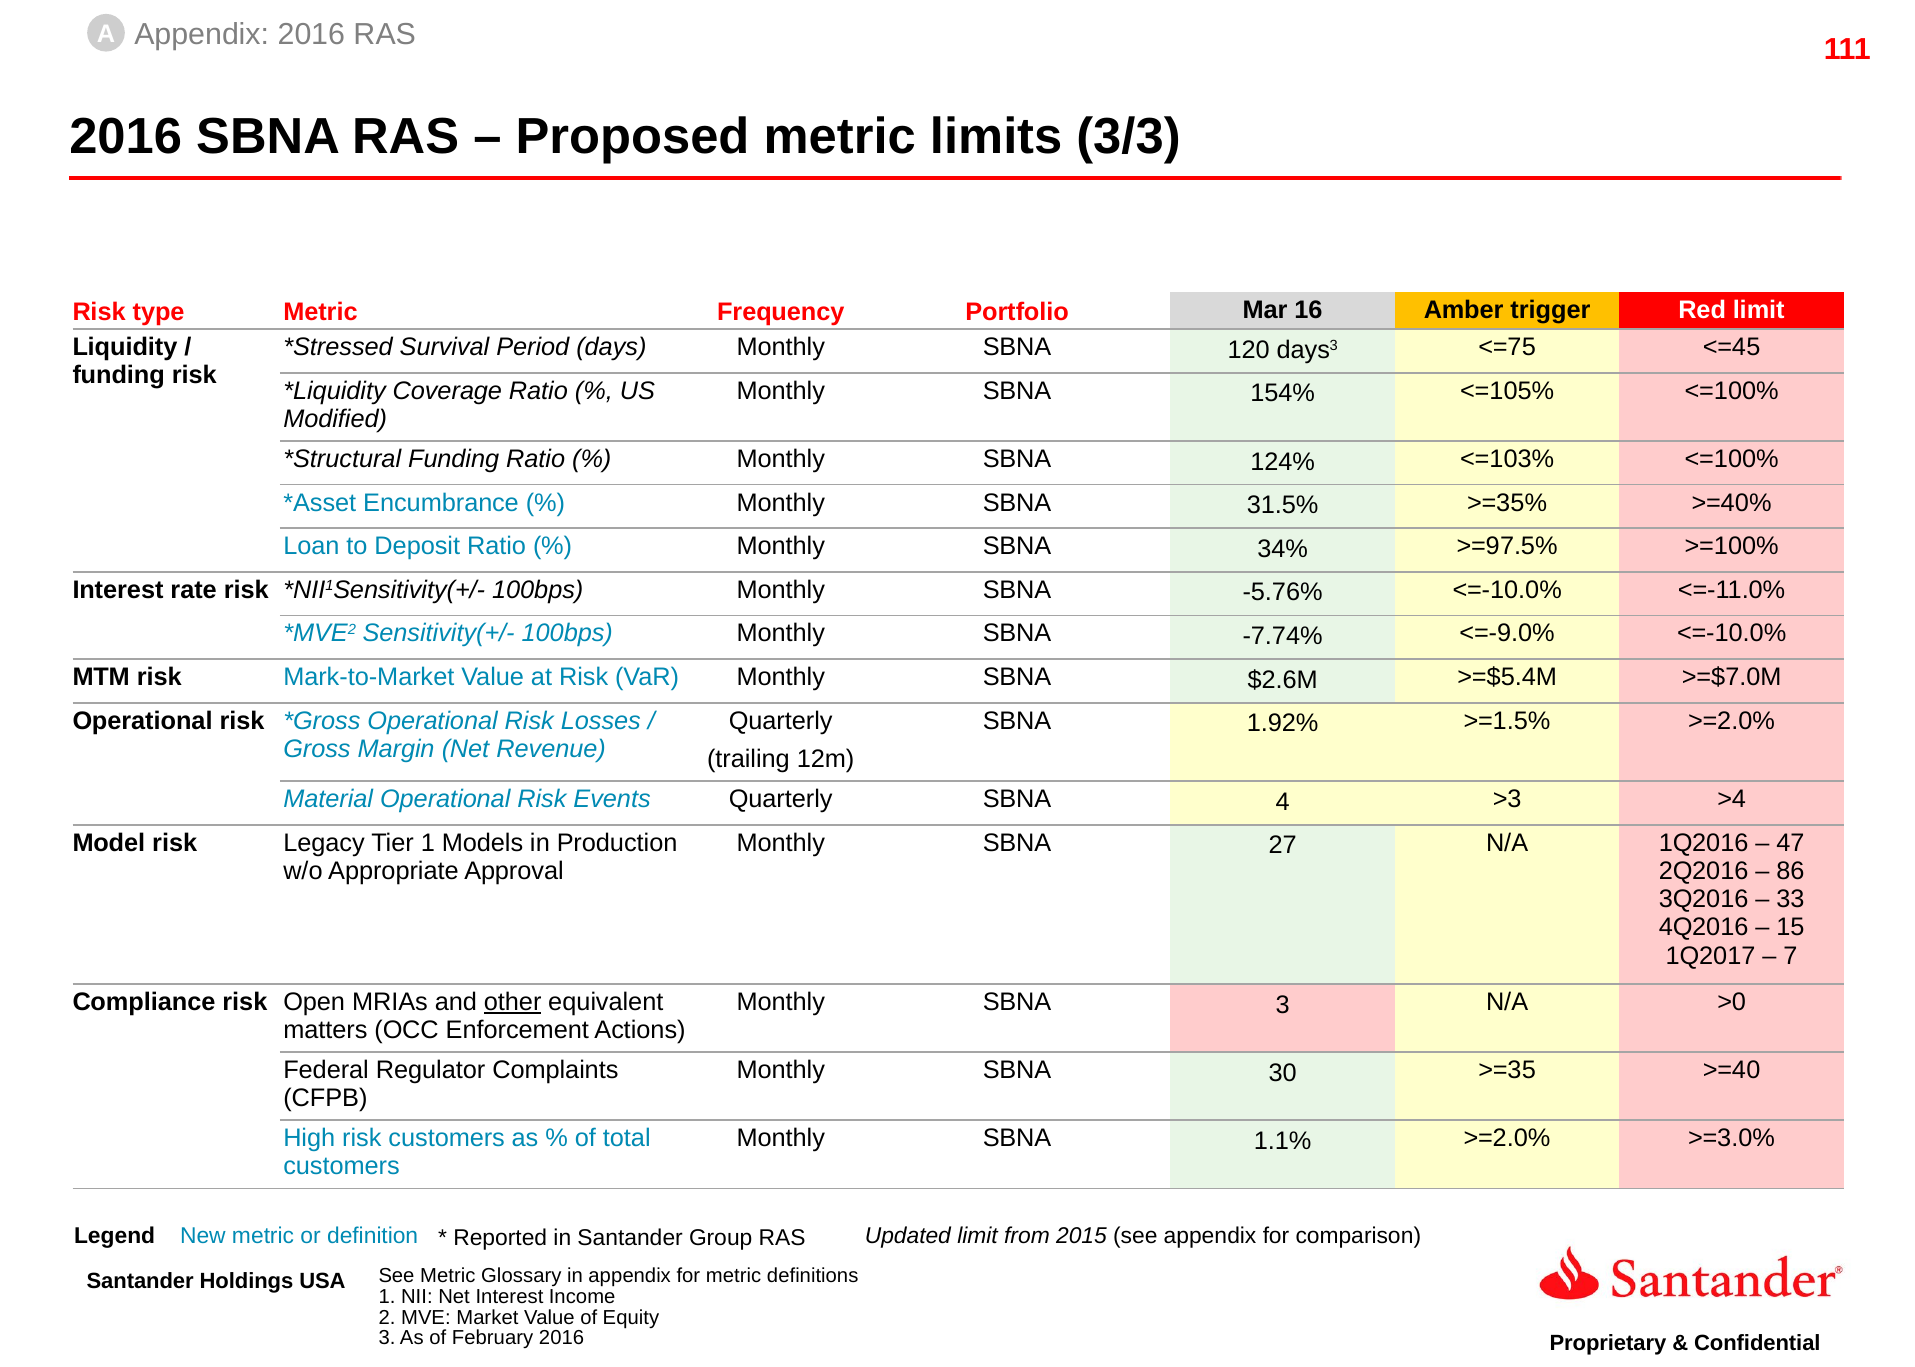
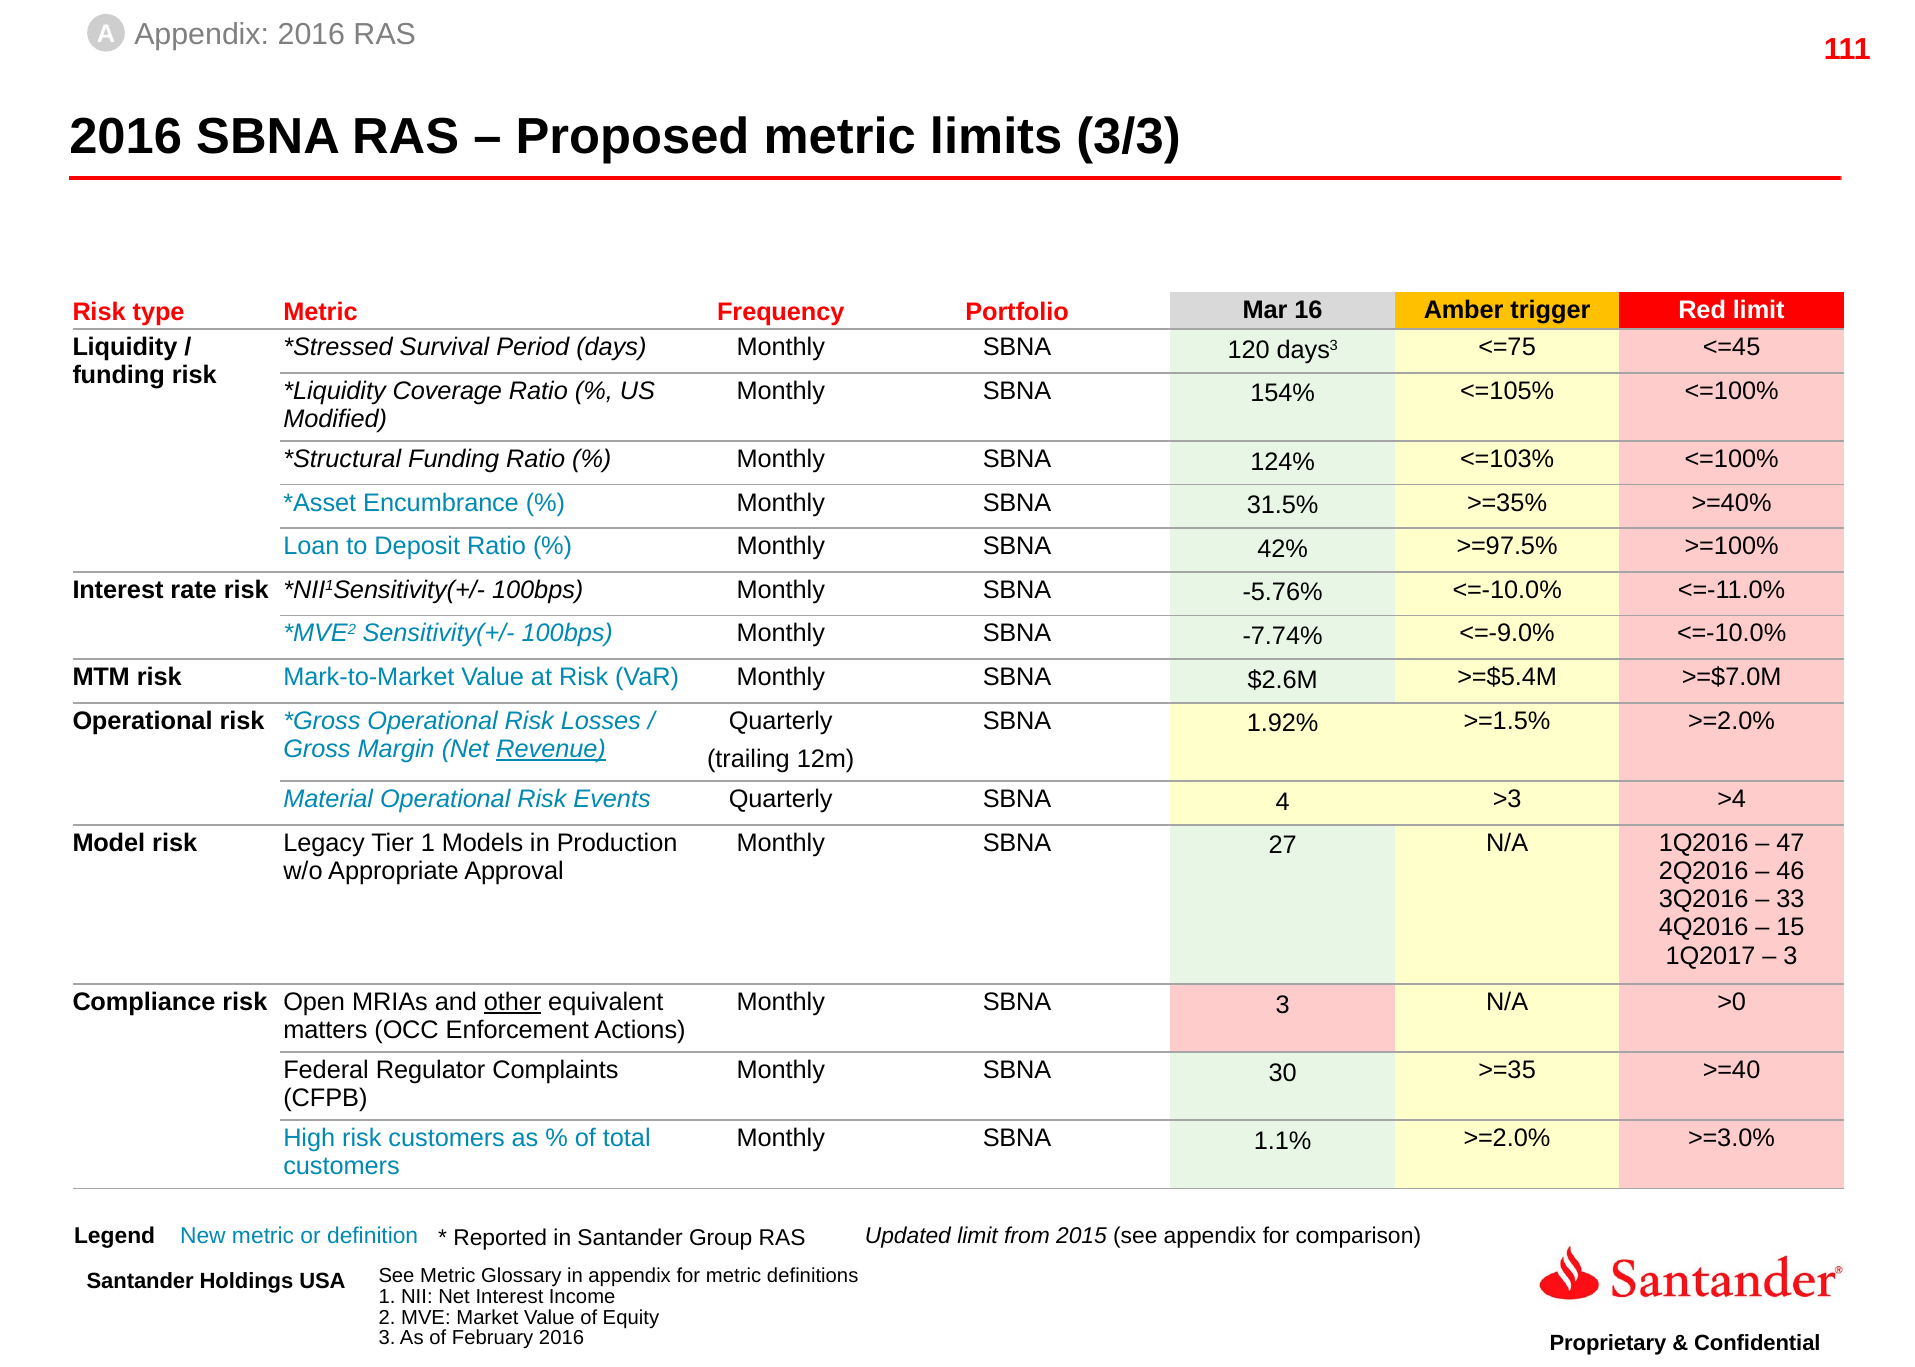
34%: 34% -> 42%
Revenue underline: none -> present
86: 86 -> 46
7 at (1790, 956): 7 -> 3
